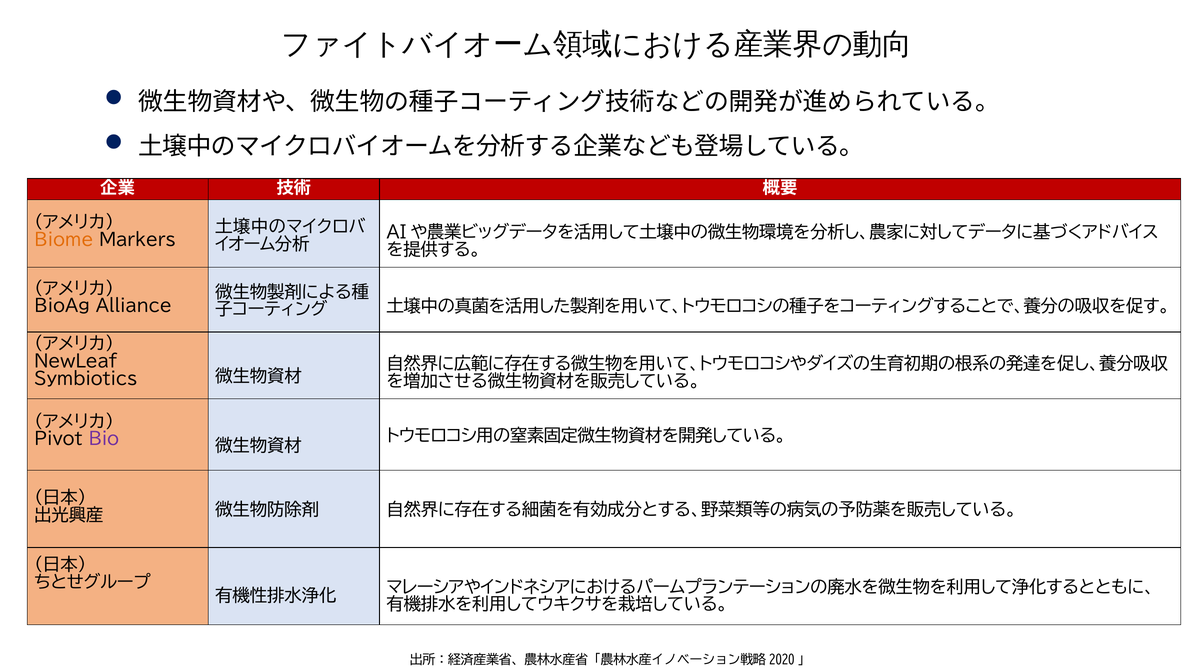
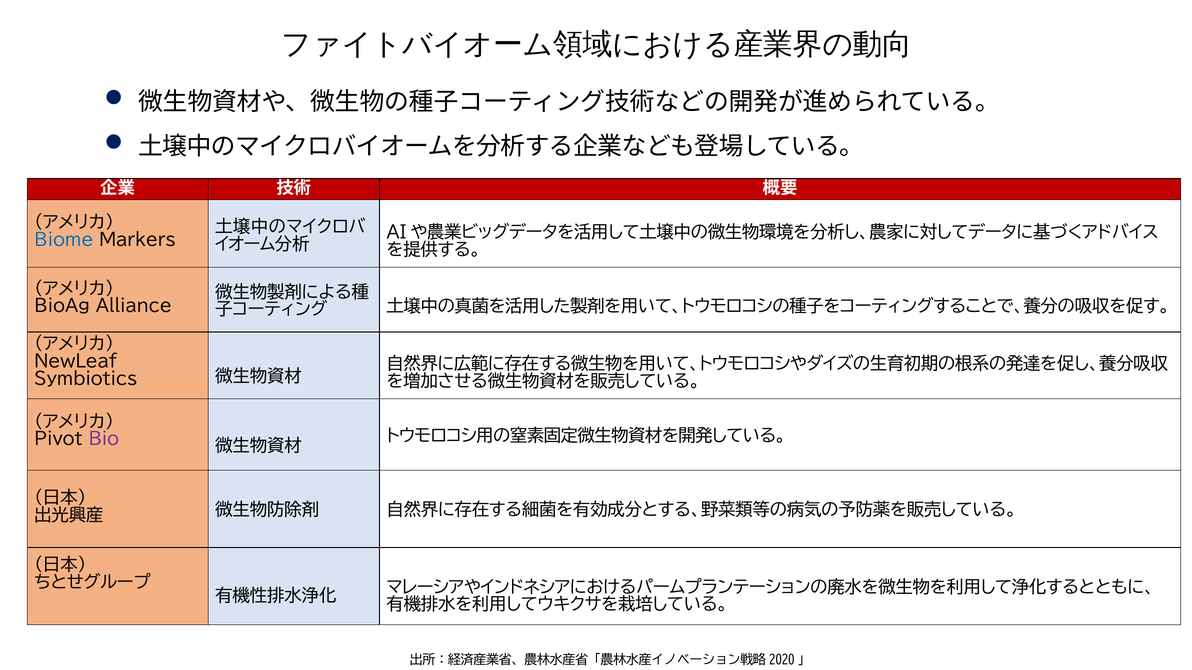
Biome colour: orange -> blue
